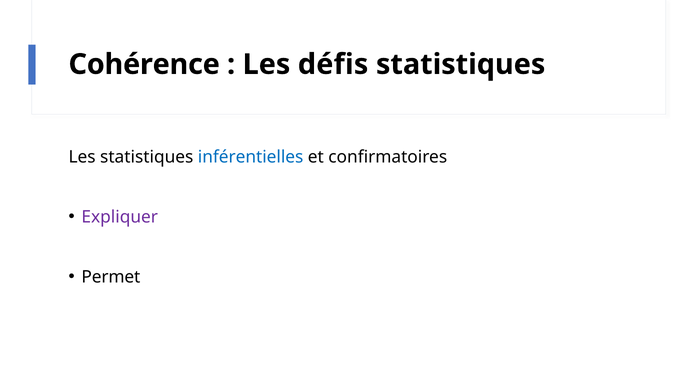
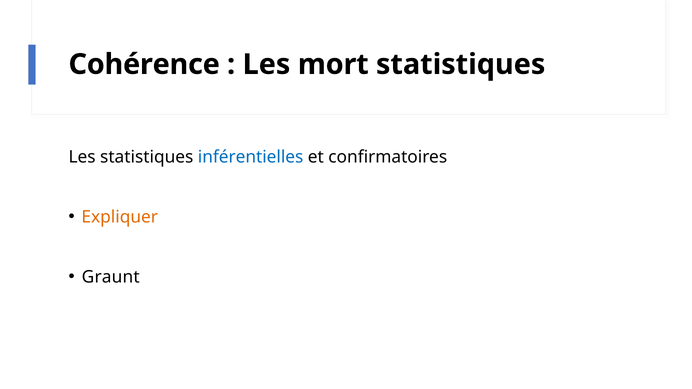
défis: défis -> mort
Expliquer colour: purple -> orange
Permet: Permet -> Graunt
